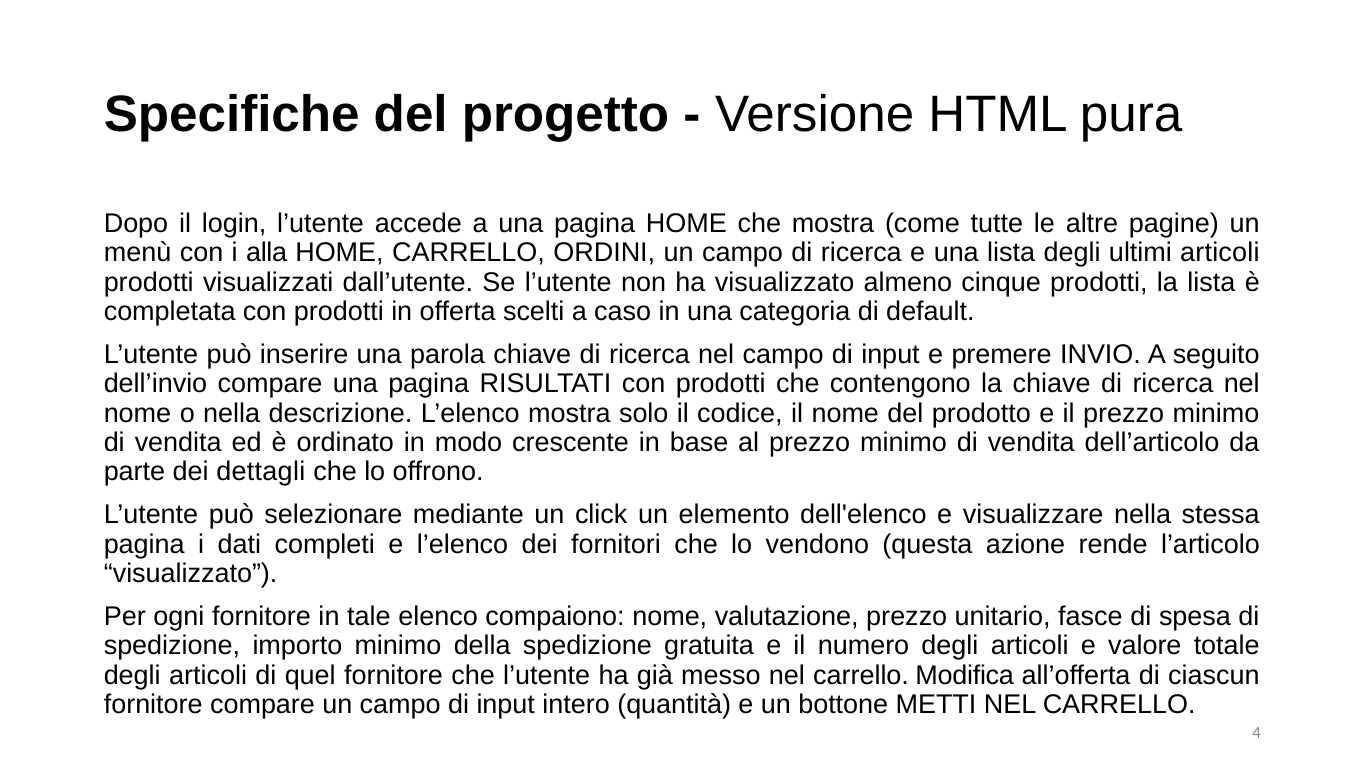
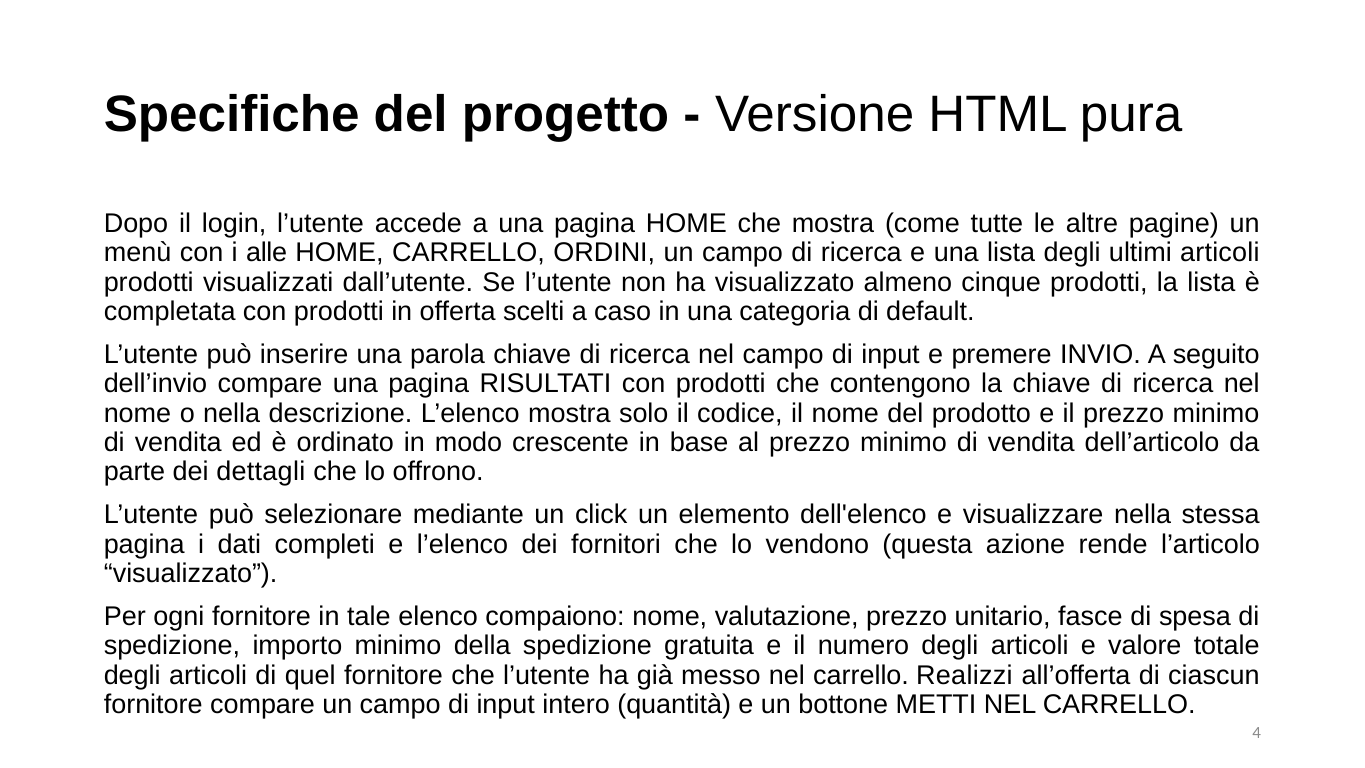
alla: alla -> alle
Modifica: Modifica -> Realizzi
